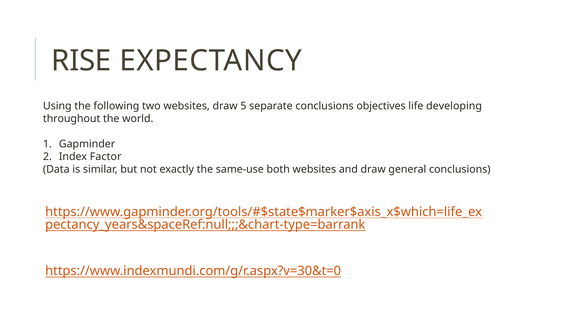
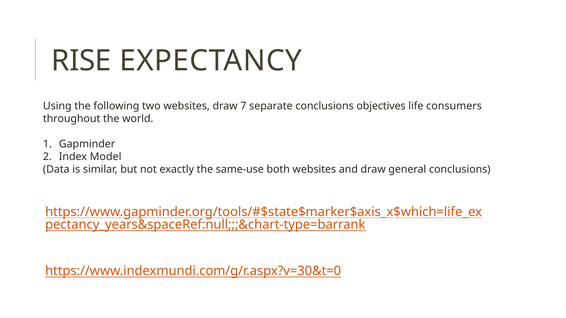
5: 5 -> 7
developing: developing -> consumers
Factor: Factor -> Model
